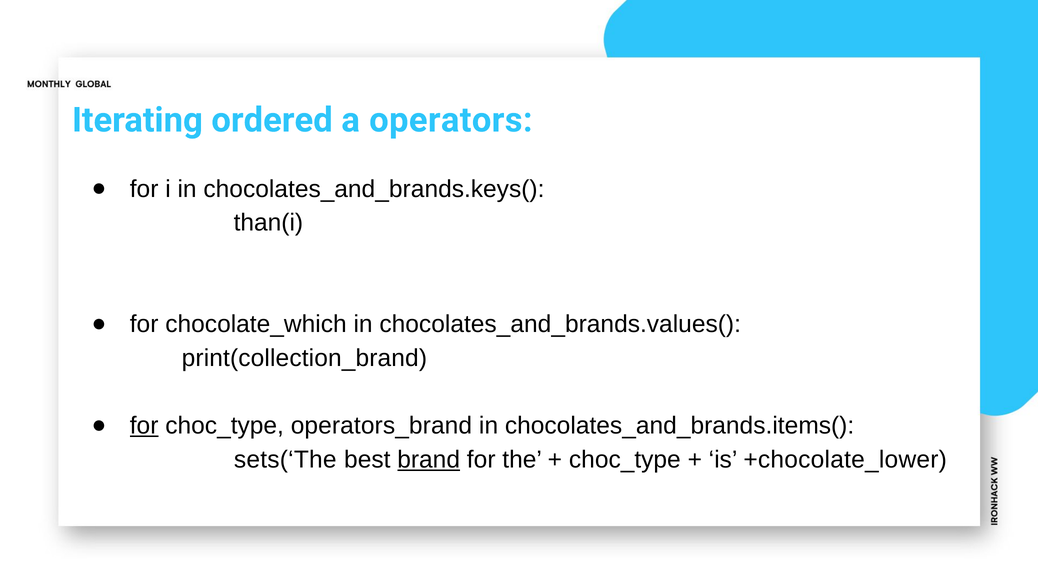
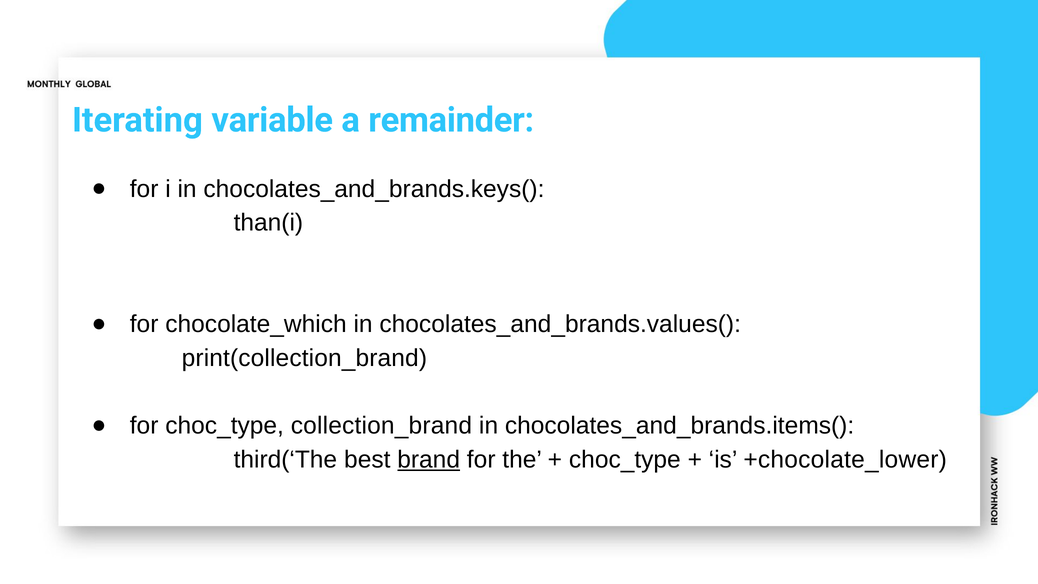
ordered: ordered -> variable
operators: operators -> remainder
for at (144, 426) underline: present -> none
operators_brand: operators_brand -> collection_brand
sets(‘The: sets(‘The -> third(‘The
